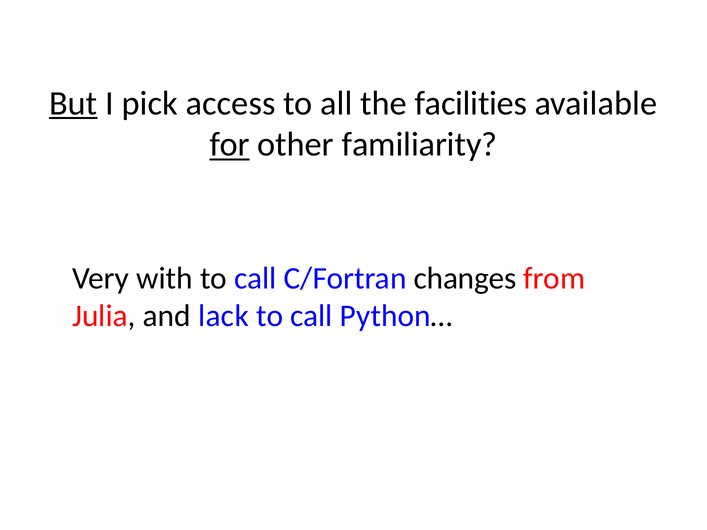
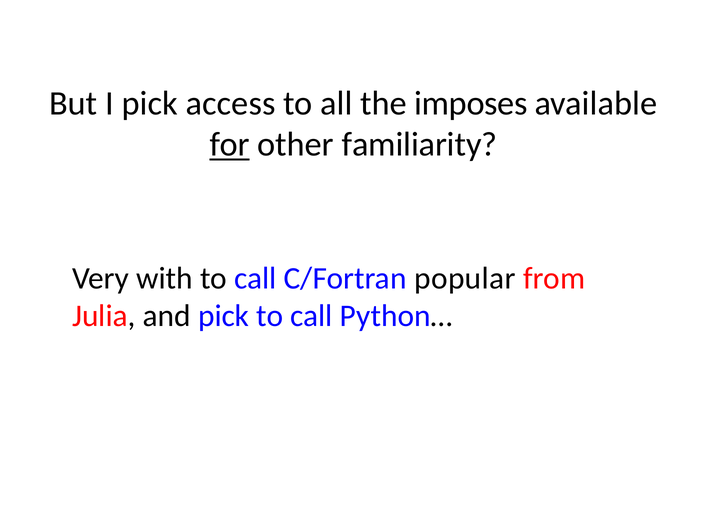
But underline: present -> none
facilities: facilities -> imposes
changes: changes -> popular
and lack: lack -> pick
